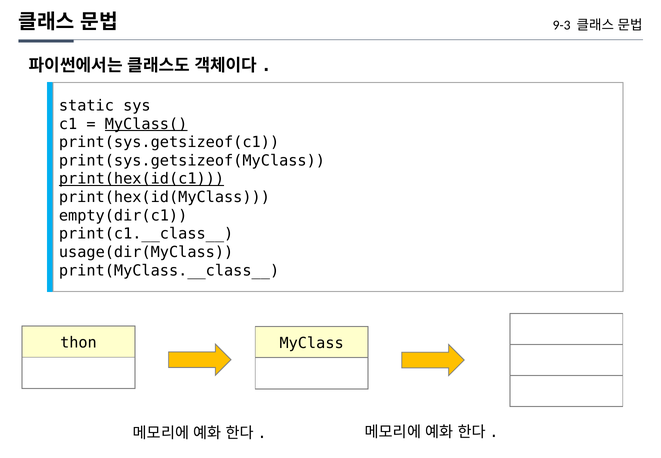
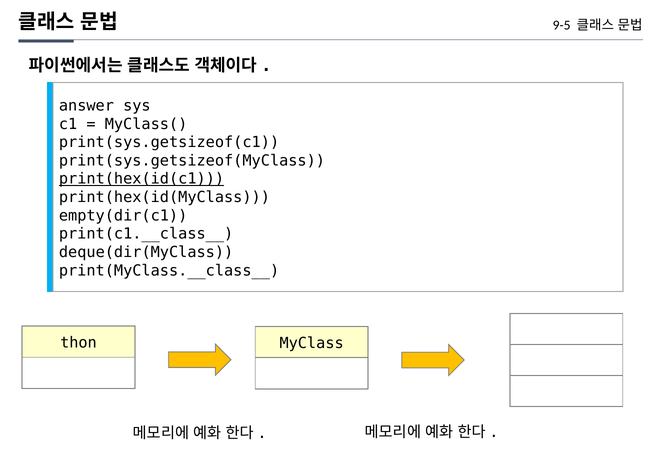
9-3: 9-3 -> 9-5
static: static -> answer
MyClass( underline: present -> none
usage(dir(MyClass: usage(dir(MyClass -> deque(dir(MyClass
